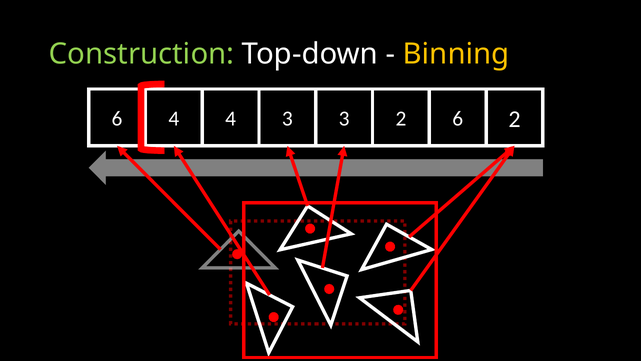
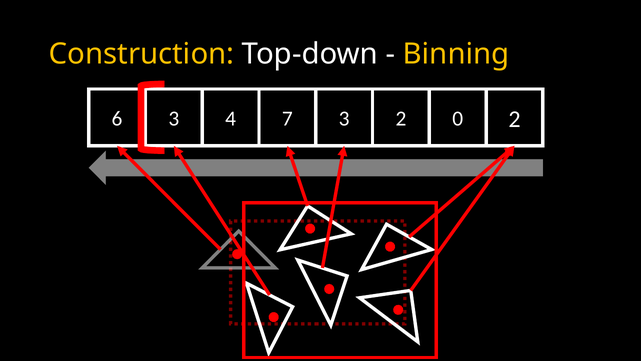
Construction colour: light green -> yellow
6 4: 4 -> 3
4 3: 3 -> 7
2 6: 6 -> 0
